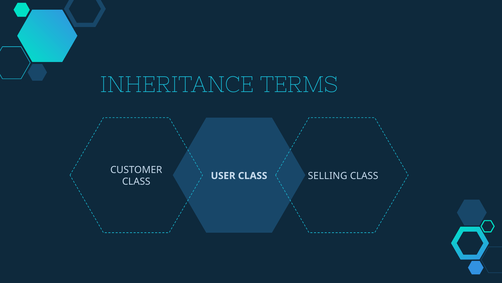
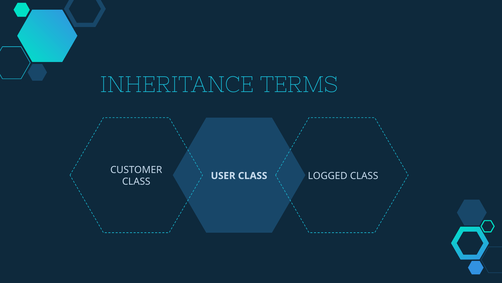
SELLING: SELLING -> LOGGED
